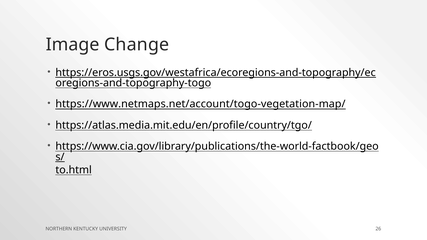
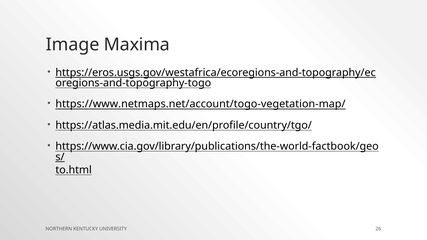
Change: Change -> Maxima
